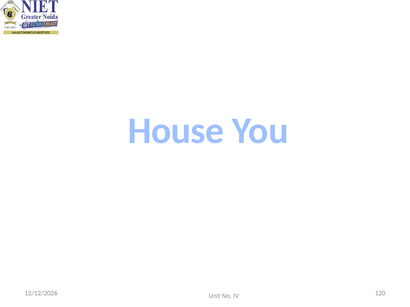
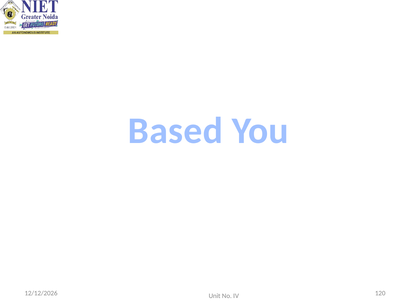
House: House -> Based
